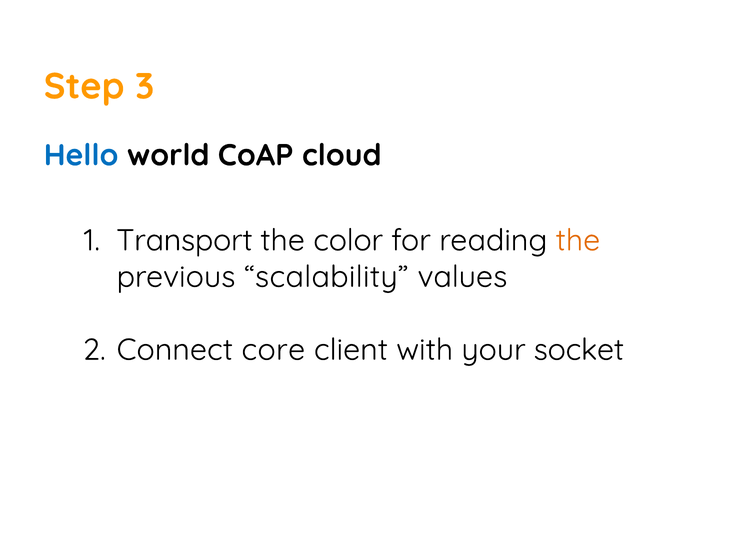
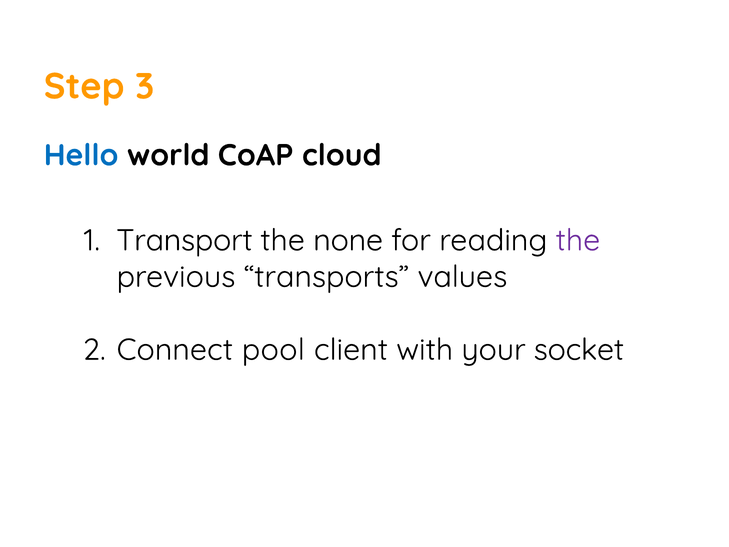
color: color -> none
the at (578, 240) colour: orange -> purple
scalability: scalability -> transports
core: core -> pool
